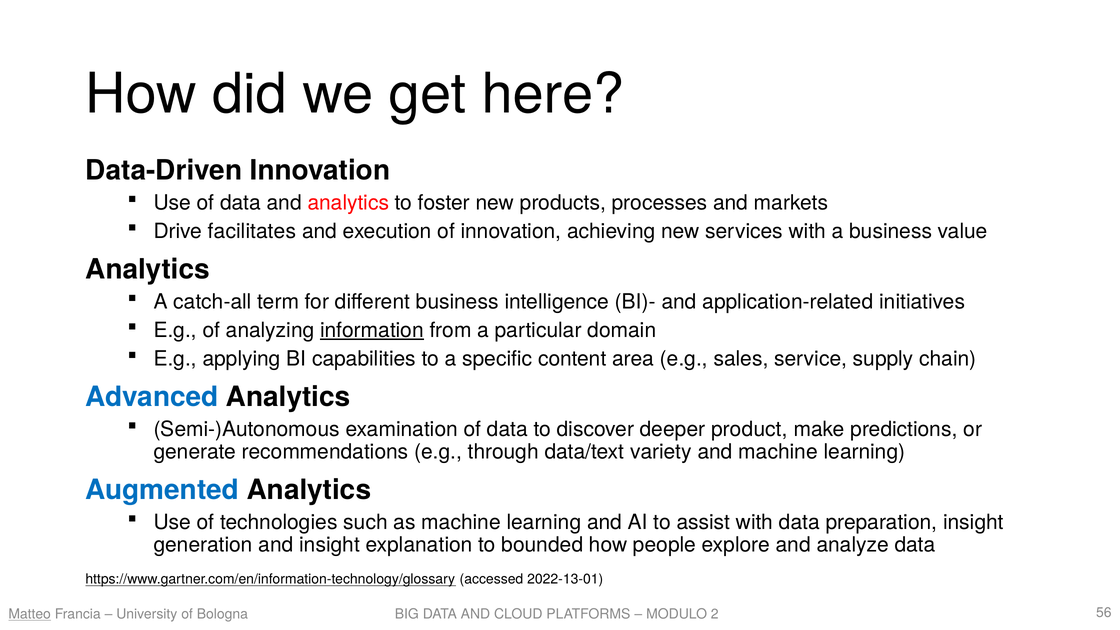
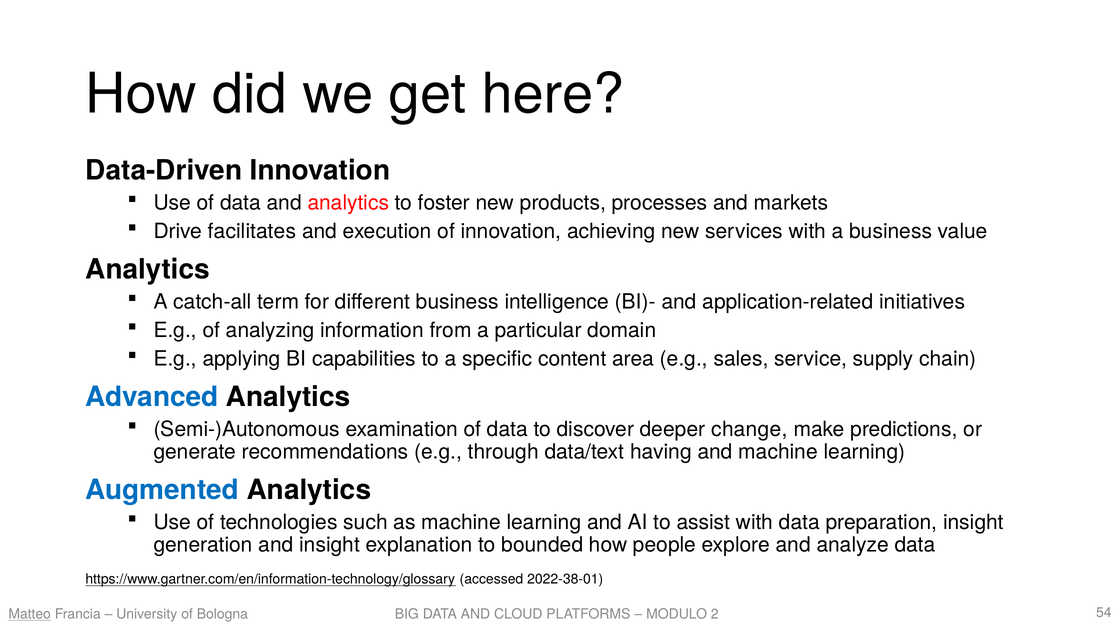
information underline: present -> none
product: product -> change
variety: variety -> having
2022-13-01: 2022-13-01 -> 2022-38-01
56: 56 -> 54
